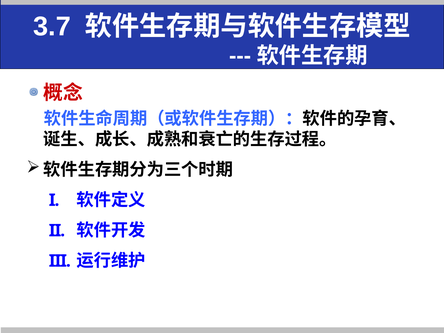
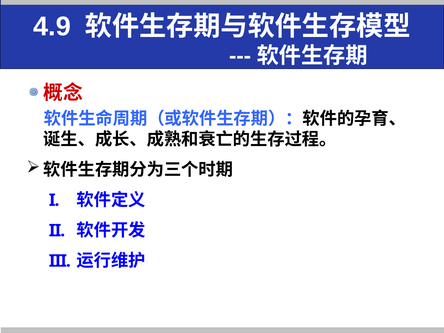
3.7: 3.7 -> 4.9
